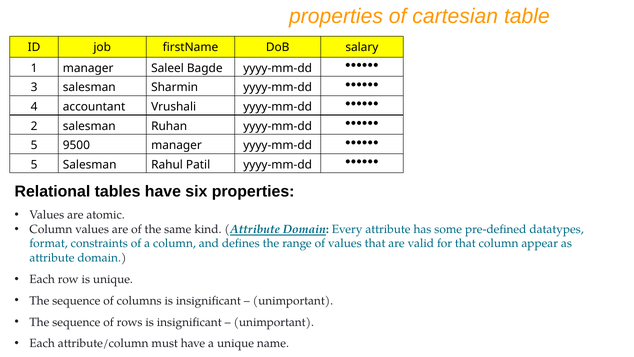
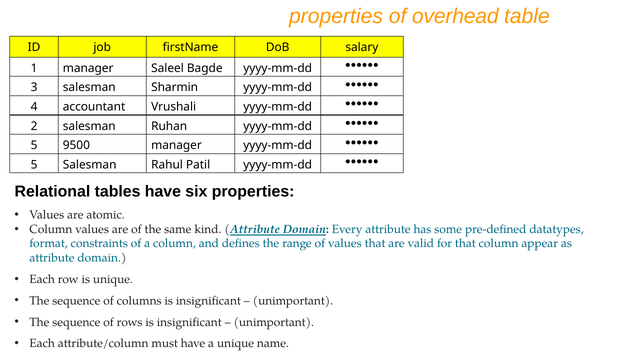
cartesian: cartesian -> overhead
